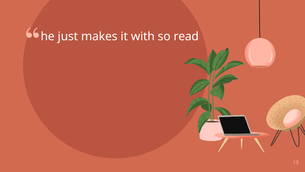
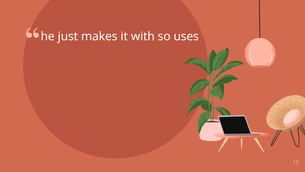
read: read -> uses
